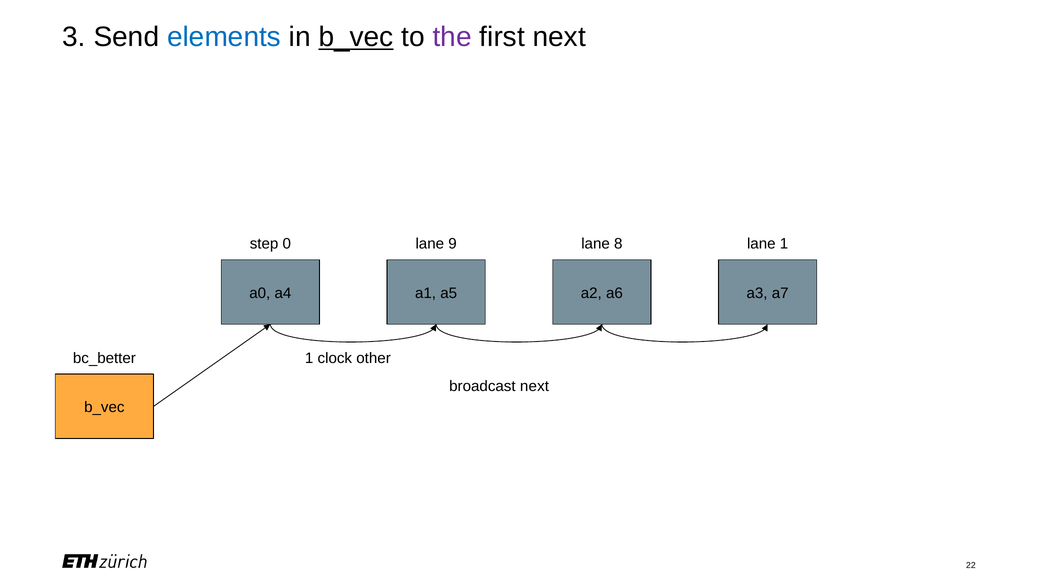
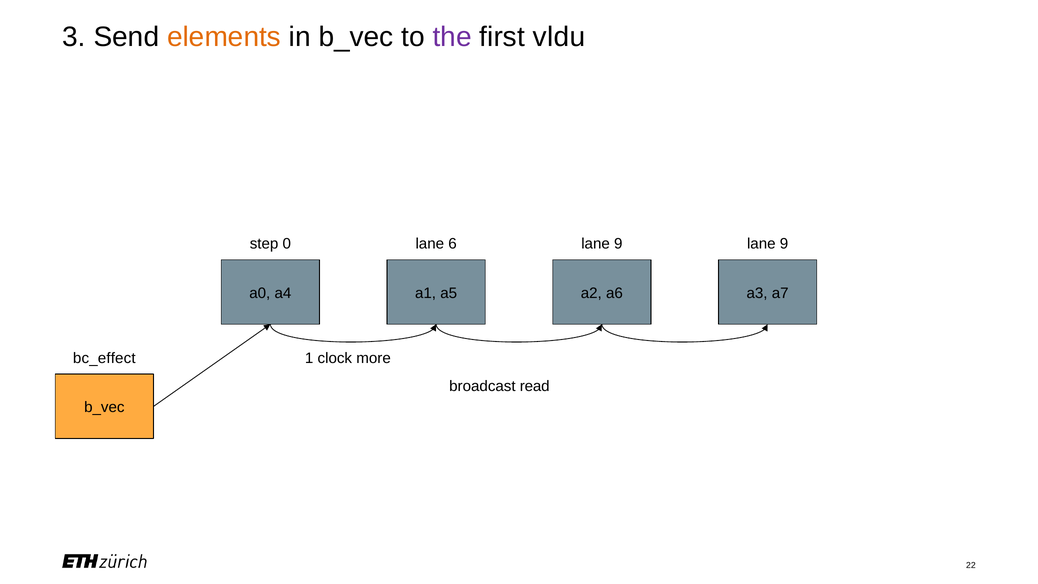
elements colour: blue -> orange
b_vec at (356, 37) underline: present -> none
first next: next -> vldu
9: 9 -> 6
8 at (618, 244): 8 -> 9
1 at (784, 244): 1 -> 9
bc_better: bc_better -> bc_effect
other: other -> more
broadcast next: next -> read
